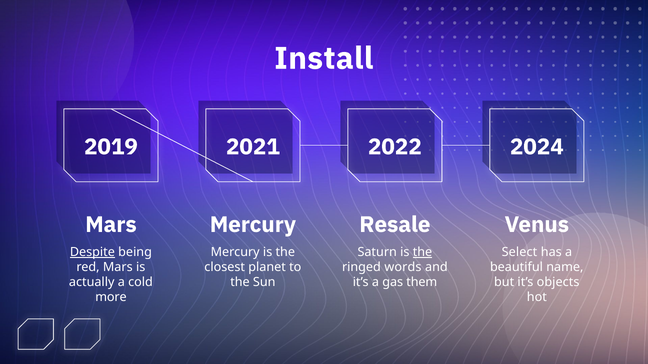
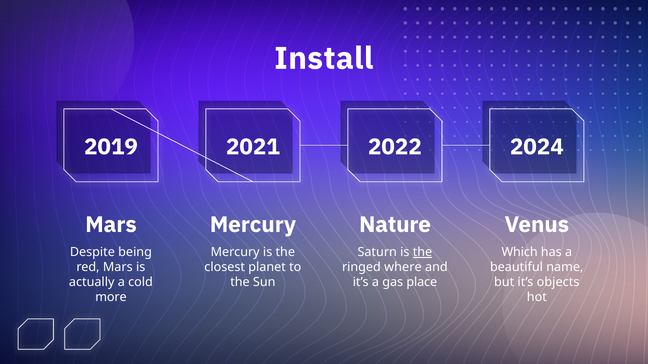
Resale: Resale -> Nature
Despite underline: present -> none
Select: Select -> Which
words: words -> where
them: them -> place
